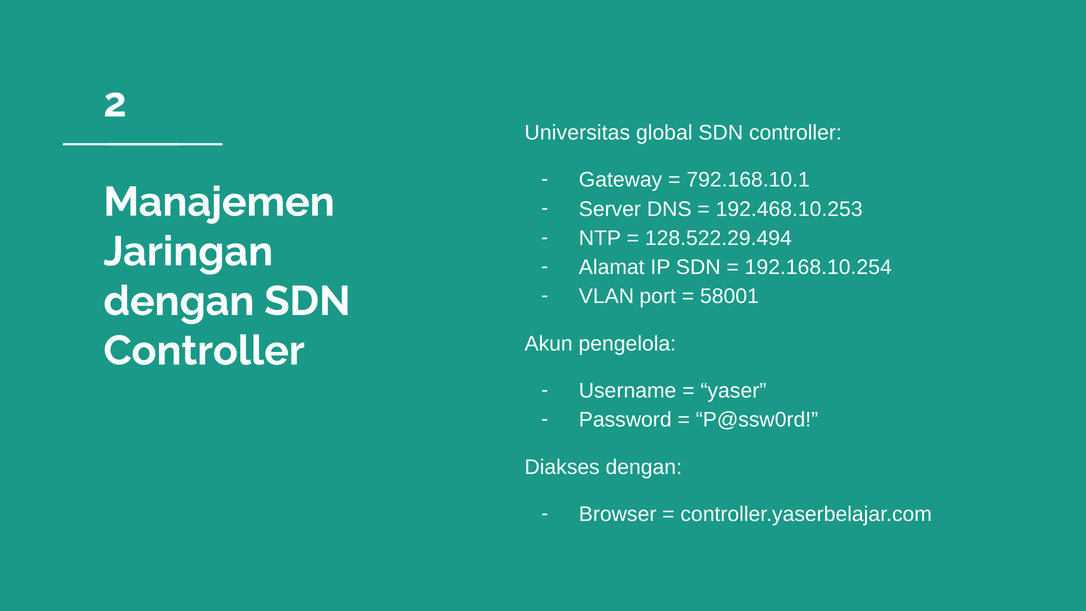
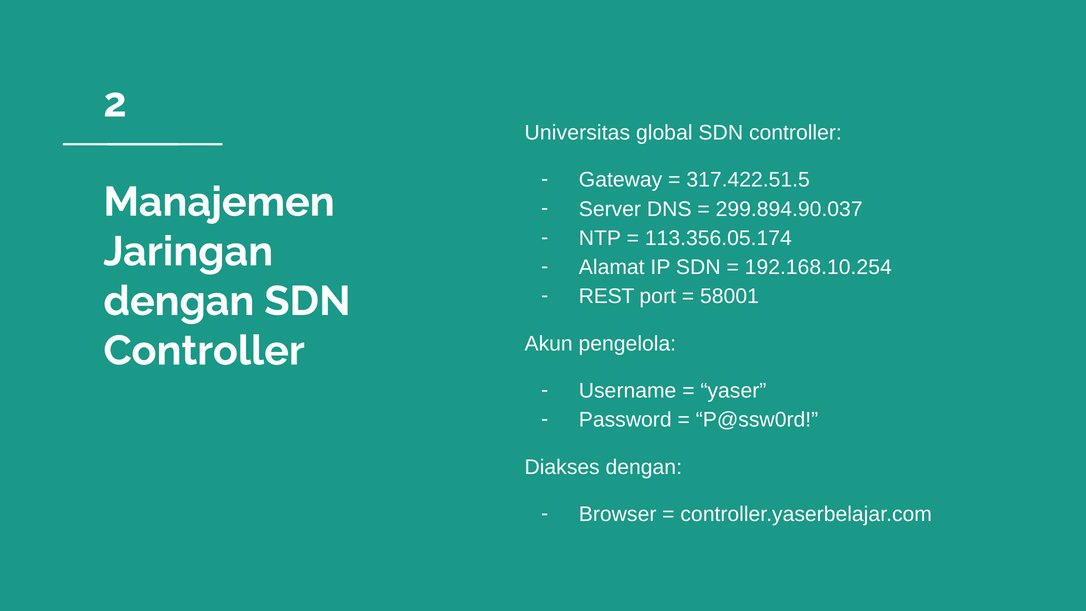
792.168.10.1: 792.168.10.1 -> 317.422.51.5
192.468.10.253: 192.468.10.253 -> 299.894.90.037
128.522.29.494: 128.522.29.494 -> 113.356.05.174
VLAN: VLAN -> REST
